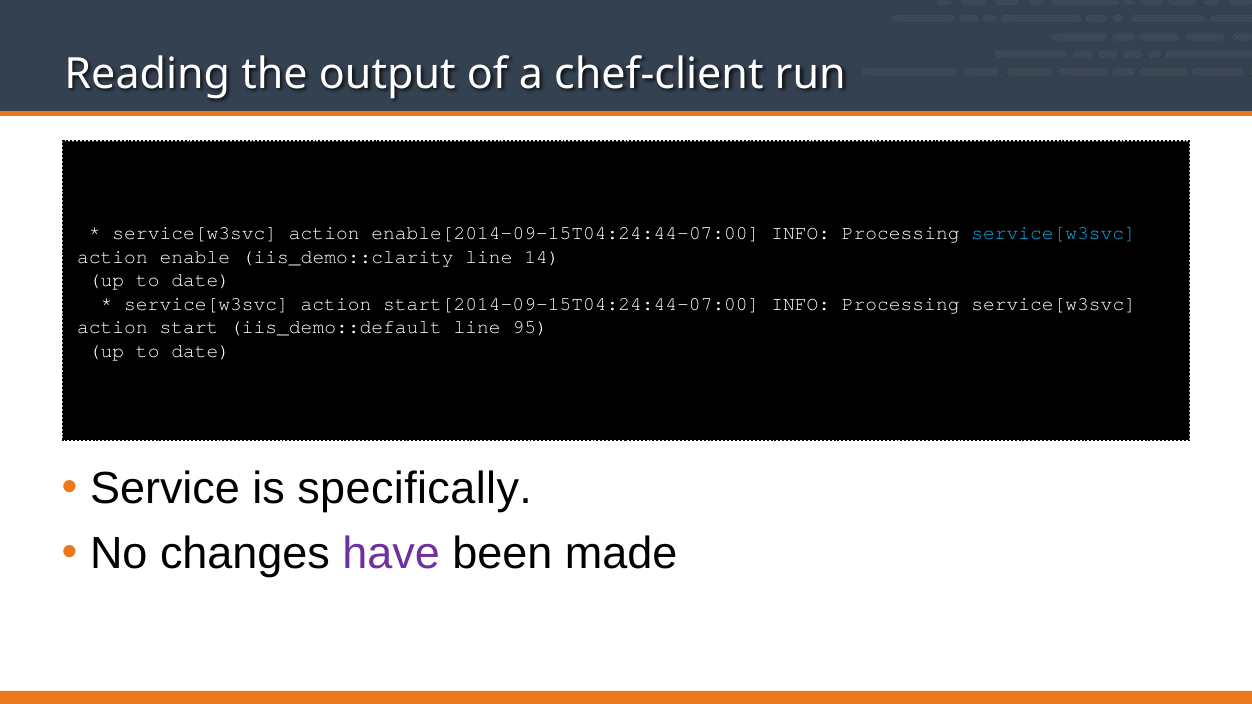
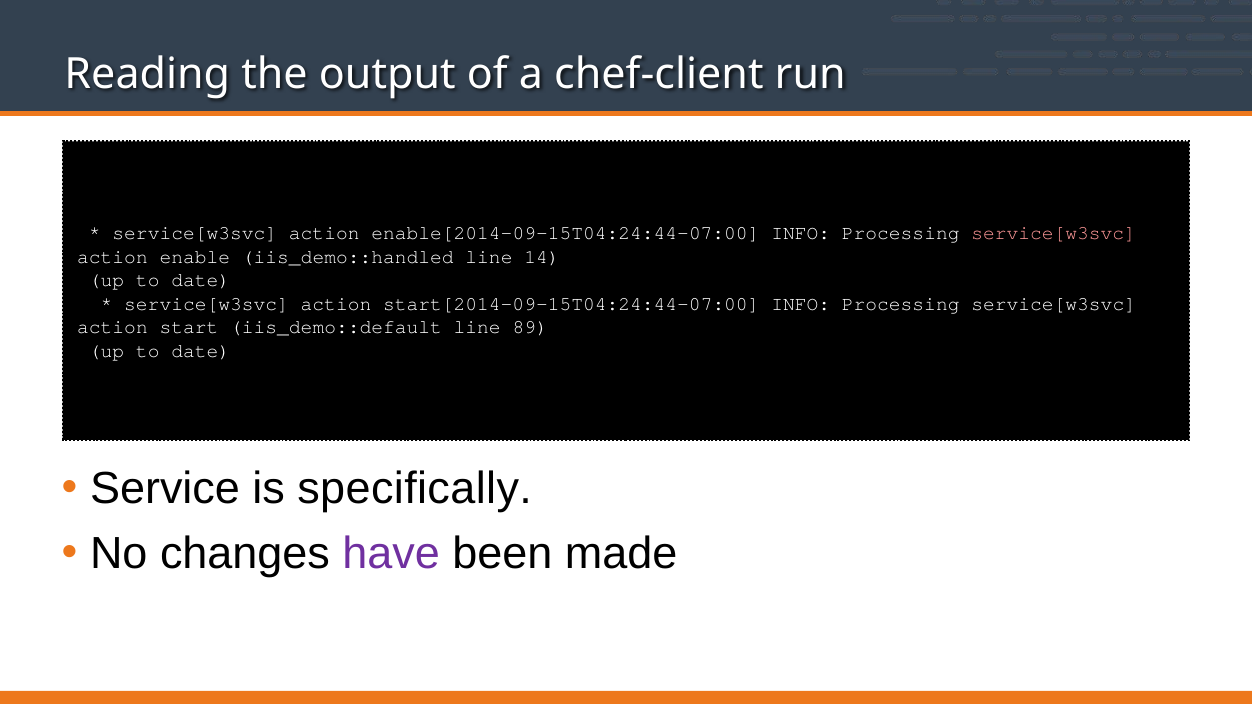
service[w3svc at (1054, 233) colour: light blue -> pink
iis_demo::clarity: iis_demo::clarity -> iis_demo::handled
95: 95 -> 89
